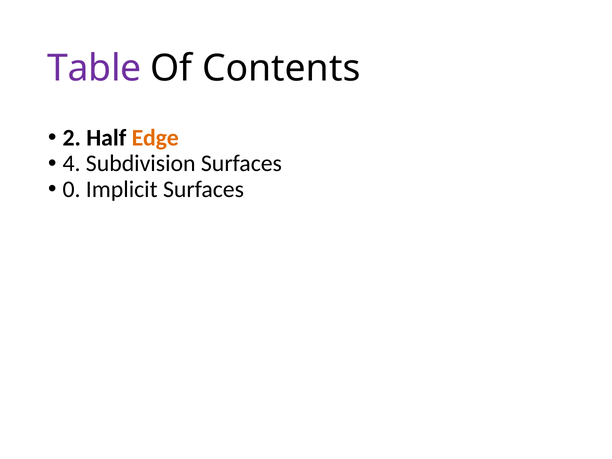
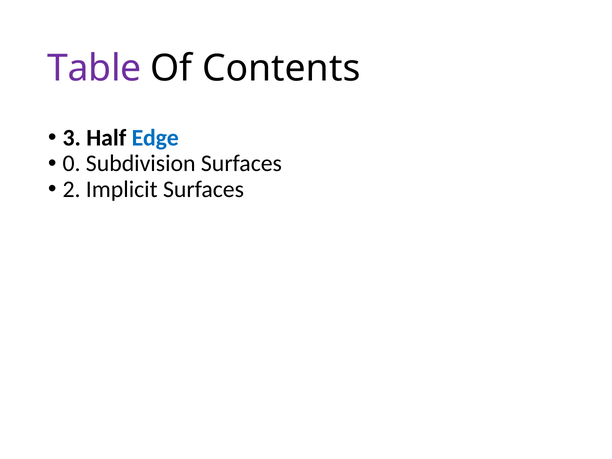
2: 2 -> 3
Edge colour: orange -> blue
4: 4 -> 0
0: 0 -> 2
